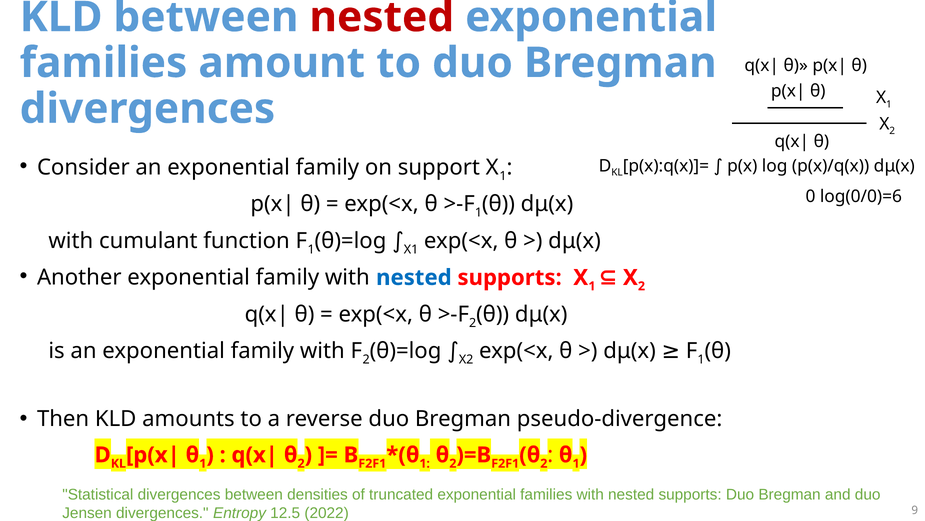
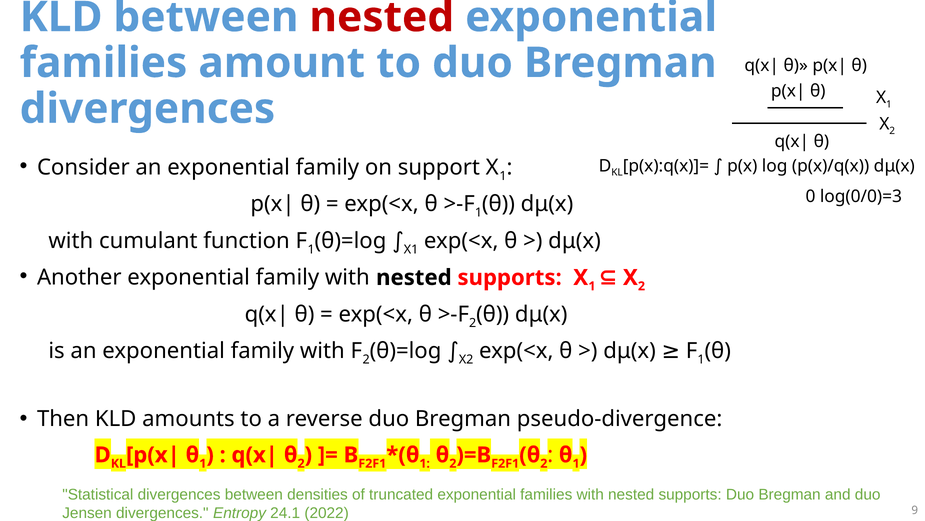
log(0/0)=6: log(0/0)=6 -> log(0/0)=3
nested at (414, 277) colour: blue -> black
12.5: 12.5 -> 24.1
